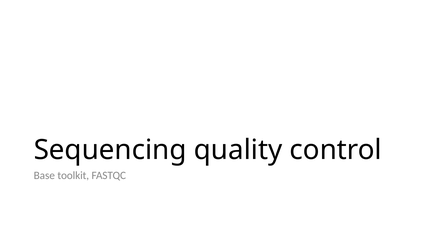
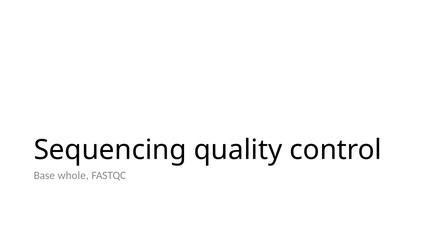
toolkit: toolkit -> whole
